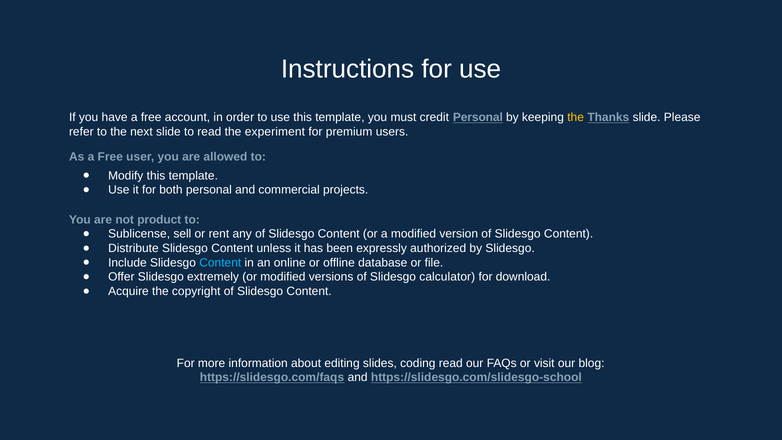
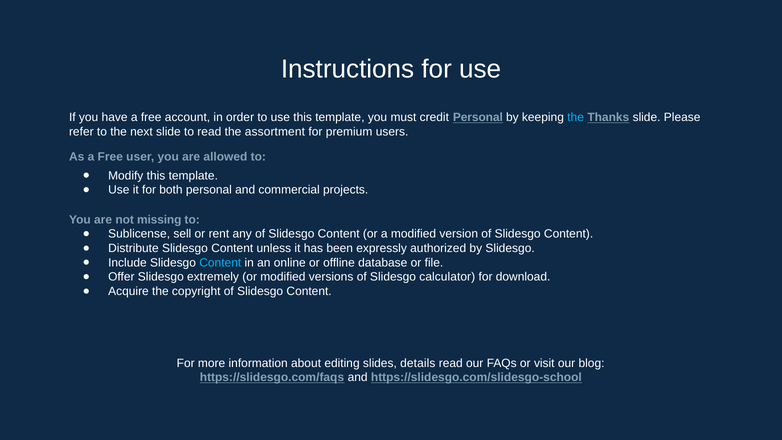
the at (576, 117) colour: yellow -> light blue
experiment: experiment -> assortment
product: product -> missing
coding: coding -> details
